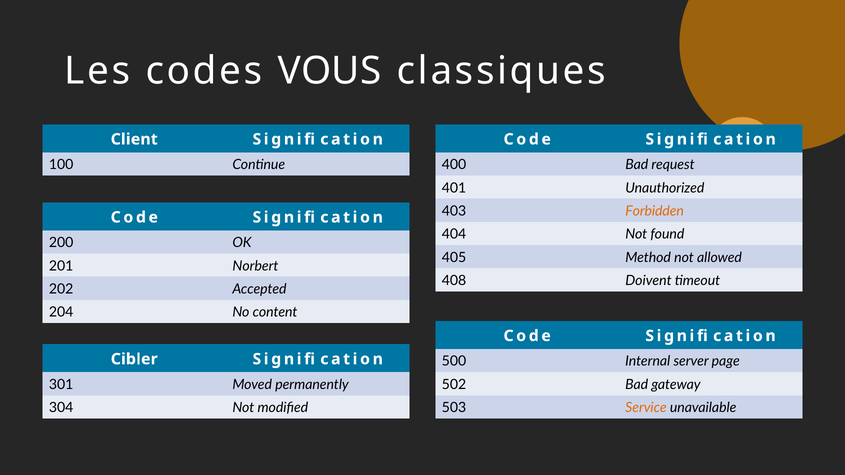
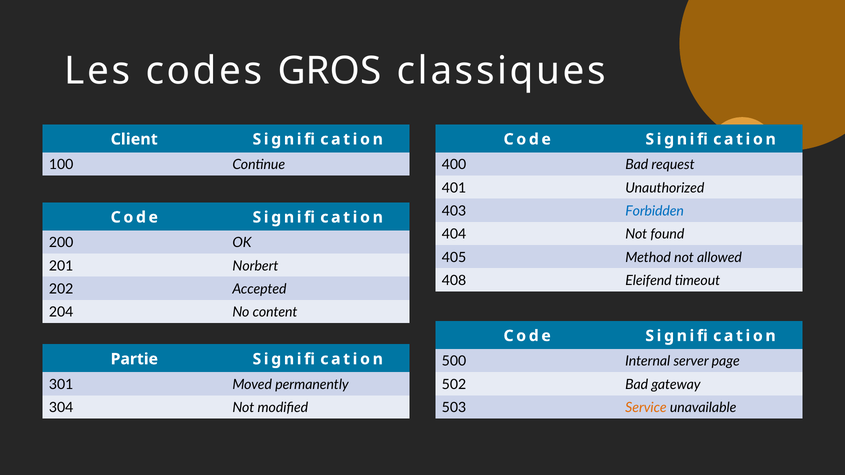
VOUS: VOUS -> GROS
Forbidden colour: orange -> blue
Doivent: Doivent -> Eleifend
Cibler: Cibler -> Partie
